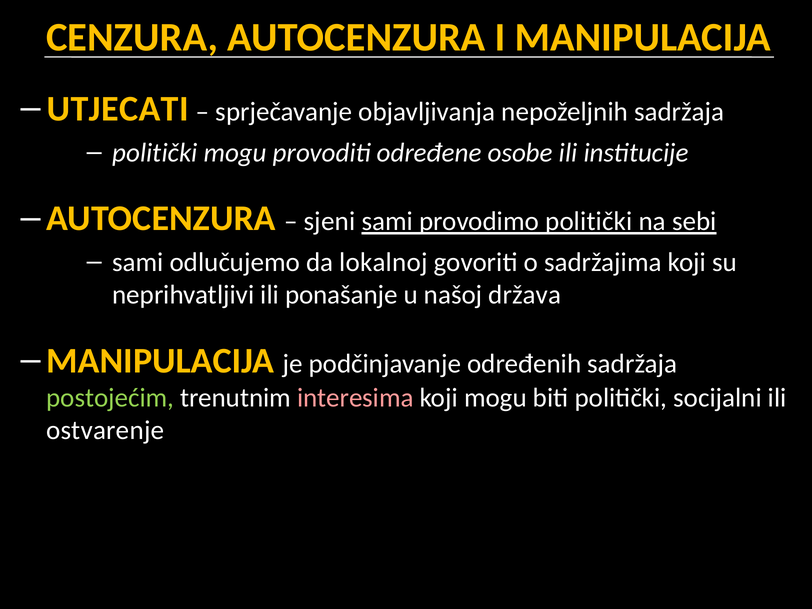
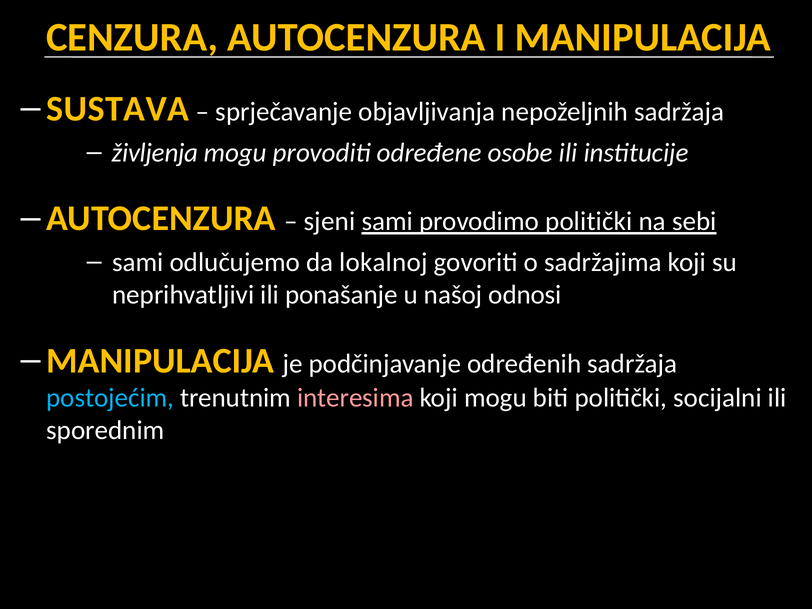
UTJECATI: UTJECATI -> SUSTAVA
politički at (155, 153): politički -> življenja
država: država -> odnosi
postojećim colour: light green -> light blue
ostvarenje: ostvarenje -> sporednim
